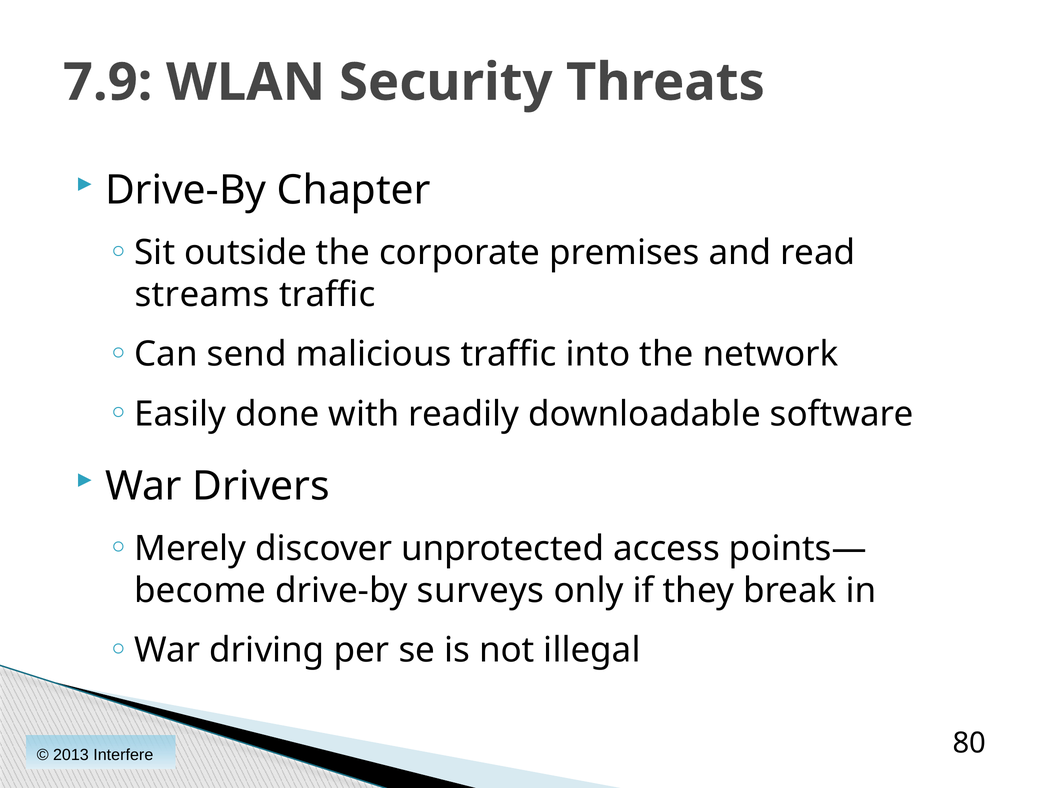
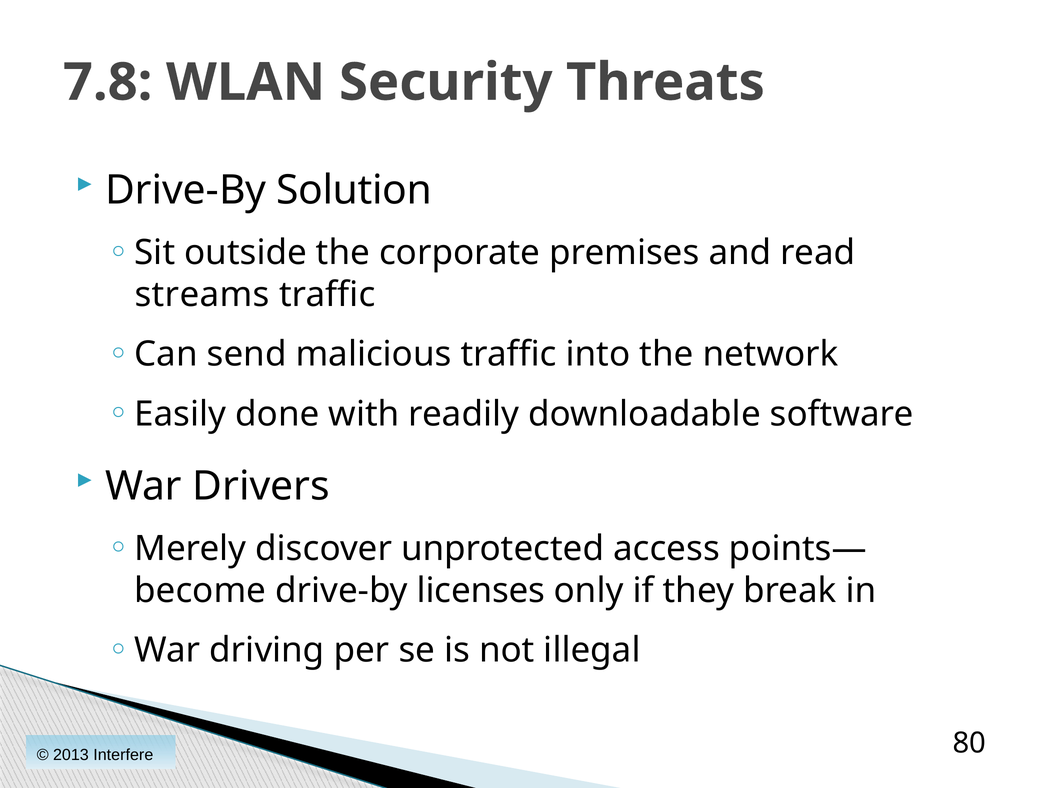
7.9: 7.9 -> 7.8
Chapter: Chapter -> Solution
surveys: surveys -> licenses
